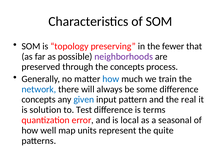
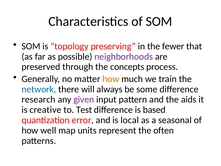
how at (111, 79) colour: blue -> orange
concepts at (39, 99): concepts -> research
given colour: blue -> purple
real: real -> aids
solution: solution -> creative
terms: terms -> based
quite: quite -> often
